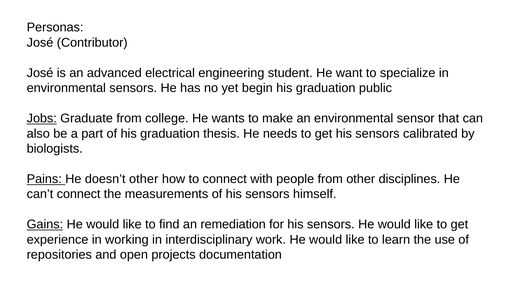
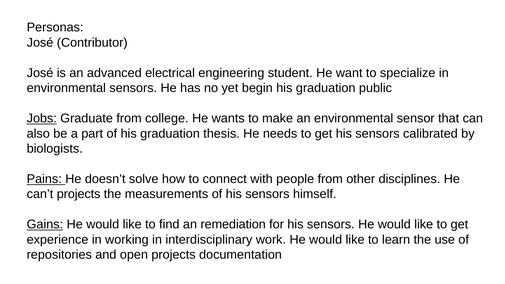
doesn’t other: other -> solve
can’t connect: connect -> projects
